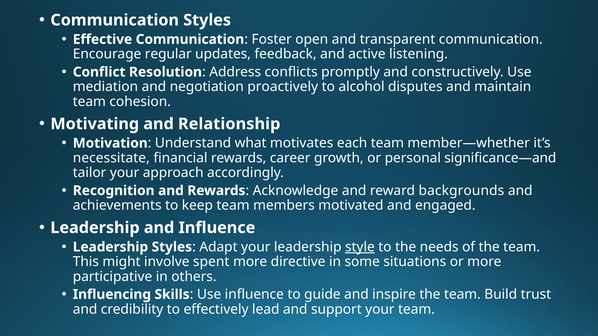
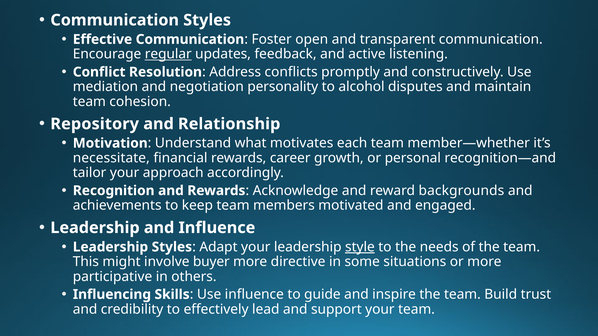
regular underline: none -> present
proactively: proactively -> personality
Motivating: Motivating -> Repository
significance—and: significance—and -> recognition—and
spent: spent -> buyer
